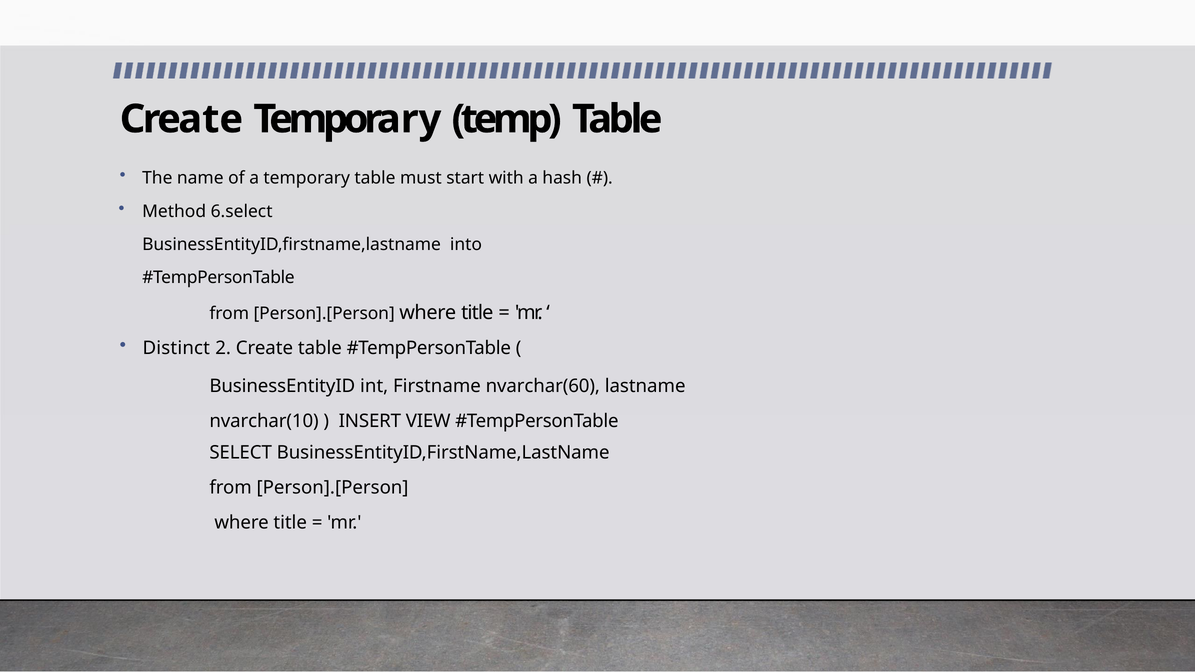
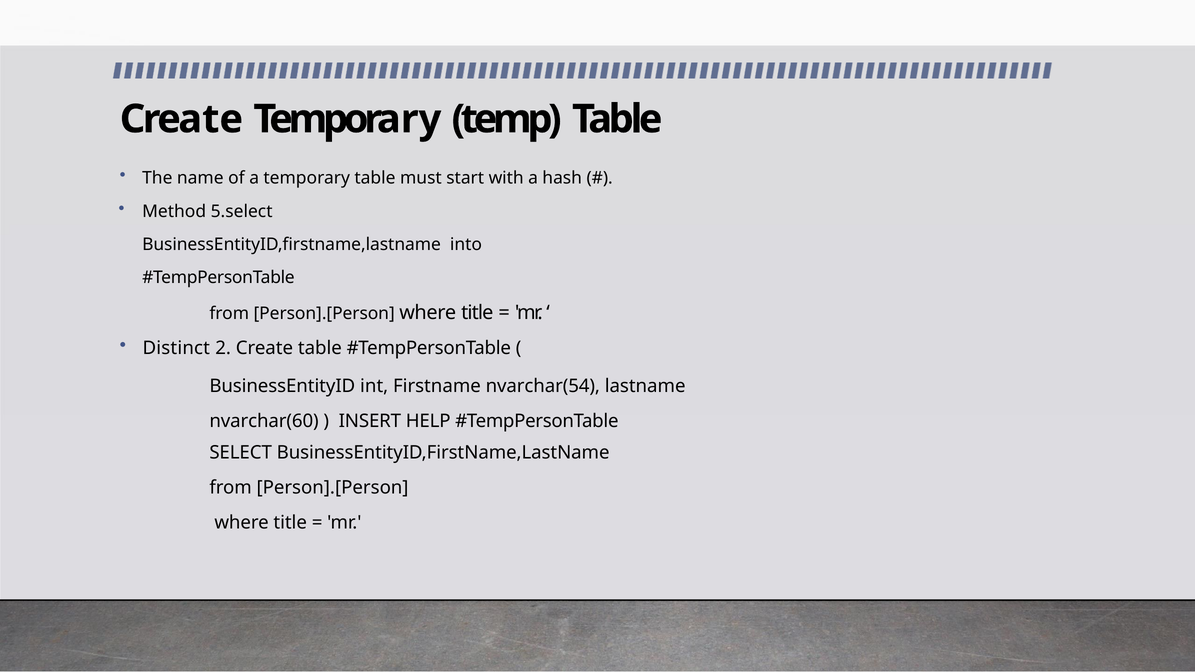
6.select: 6.select -> 5.select
nvarchar(60: nvarchar(60 -> nvarchar(54
nvarchar(10: nvarchar(10 -> nvarchar(60
VIEW: VIEW -> HELP
